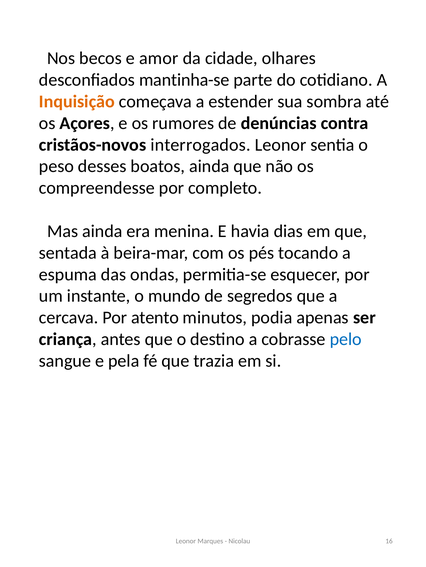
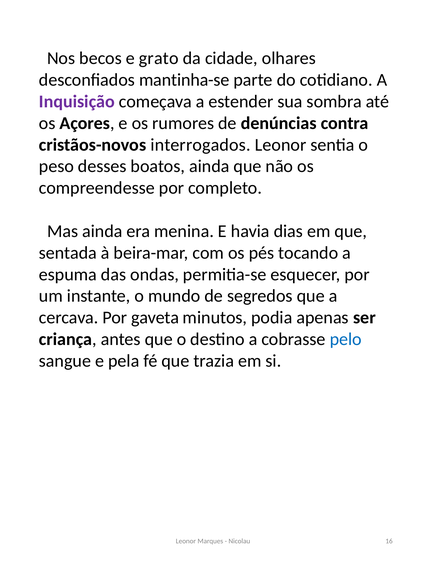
amor: amor -> grato
Inquisição colour: orange -> purple
atento: atento -> gaveta
